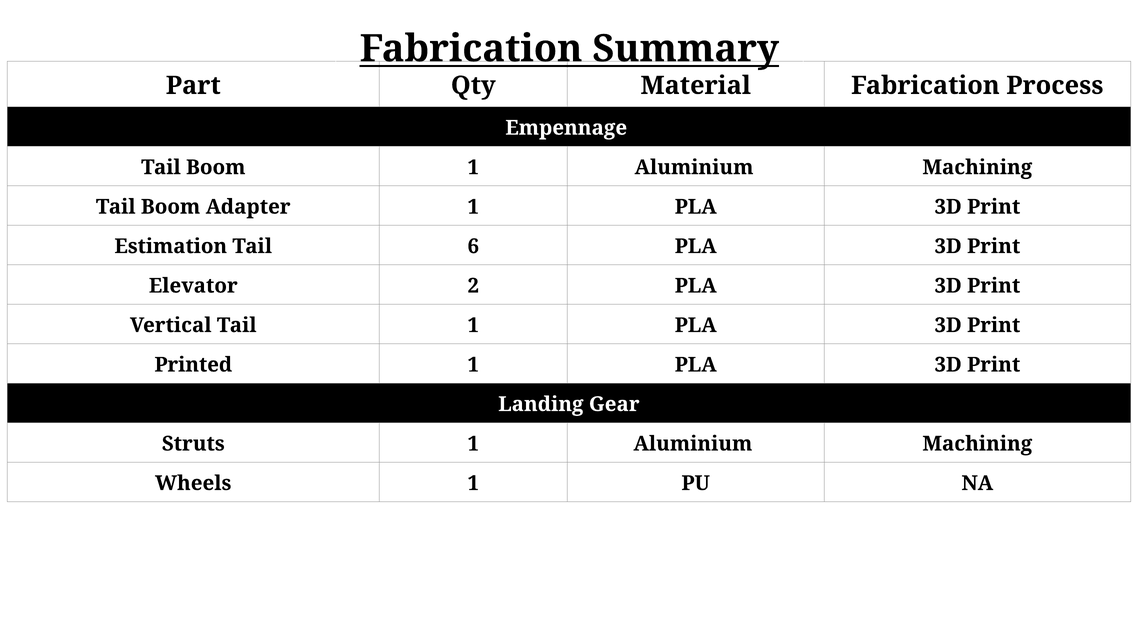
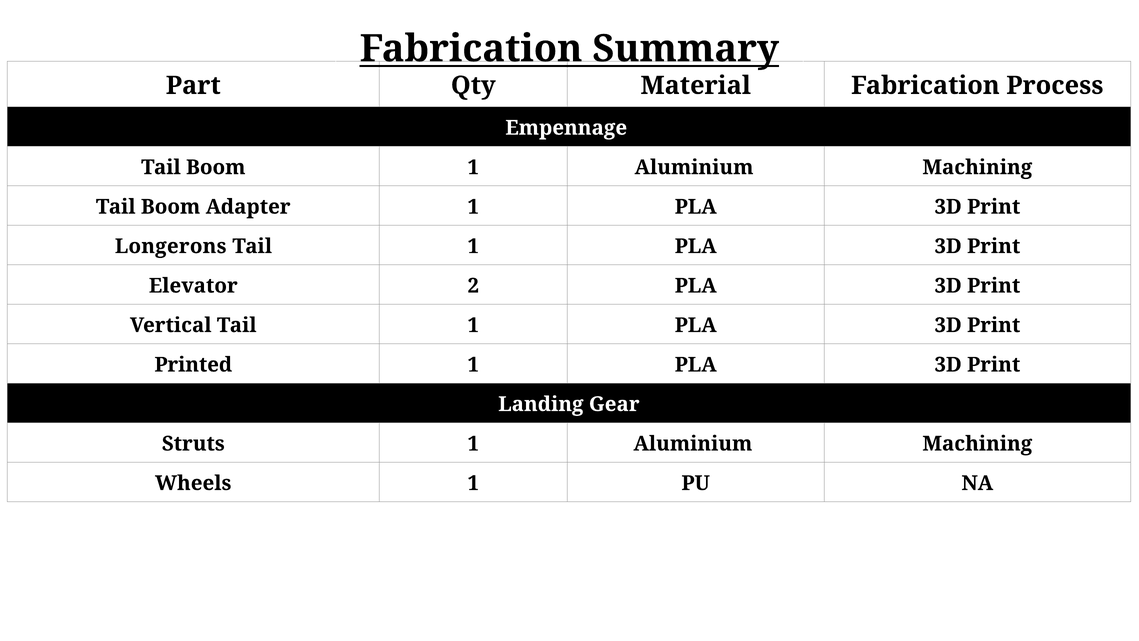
Estimation: Estimation -> Longerons
6 at (473, 246): 6 -> 1
